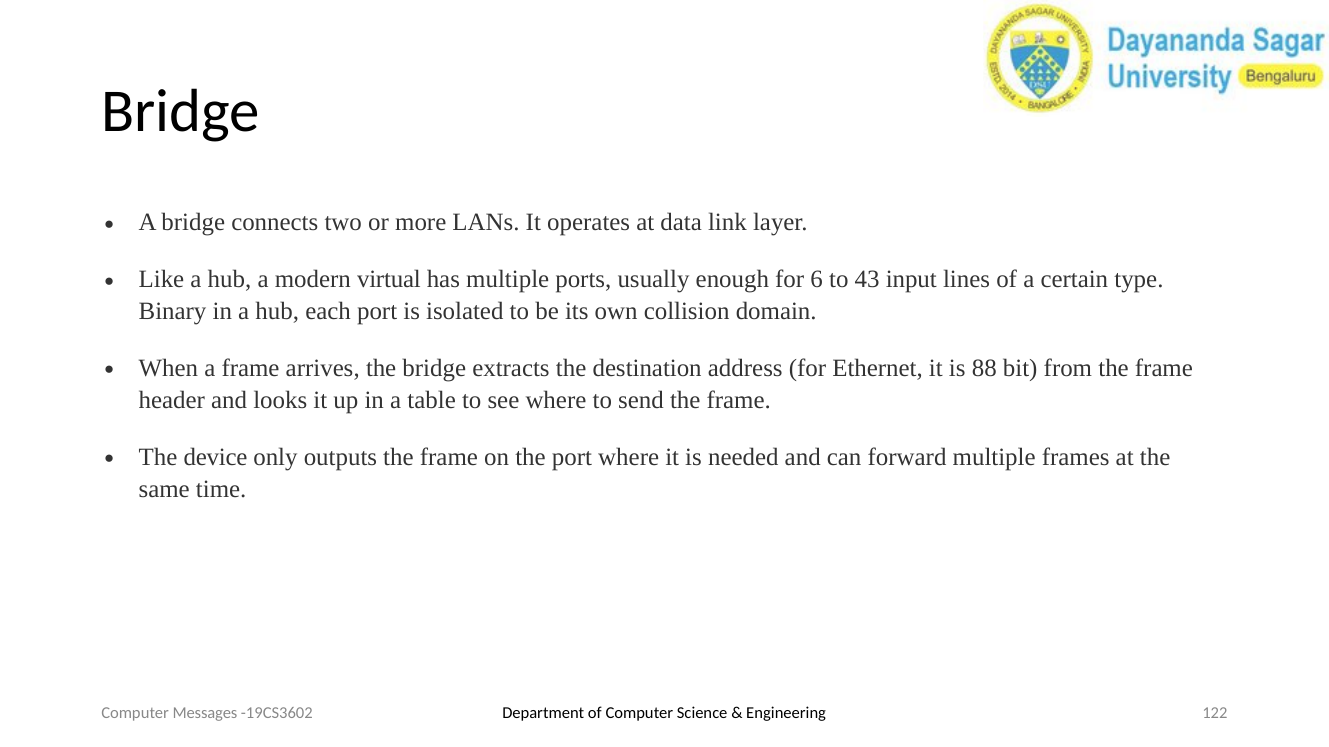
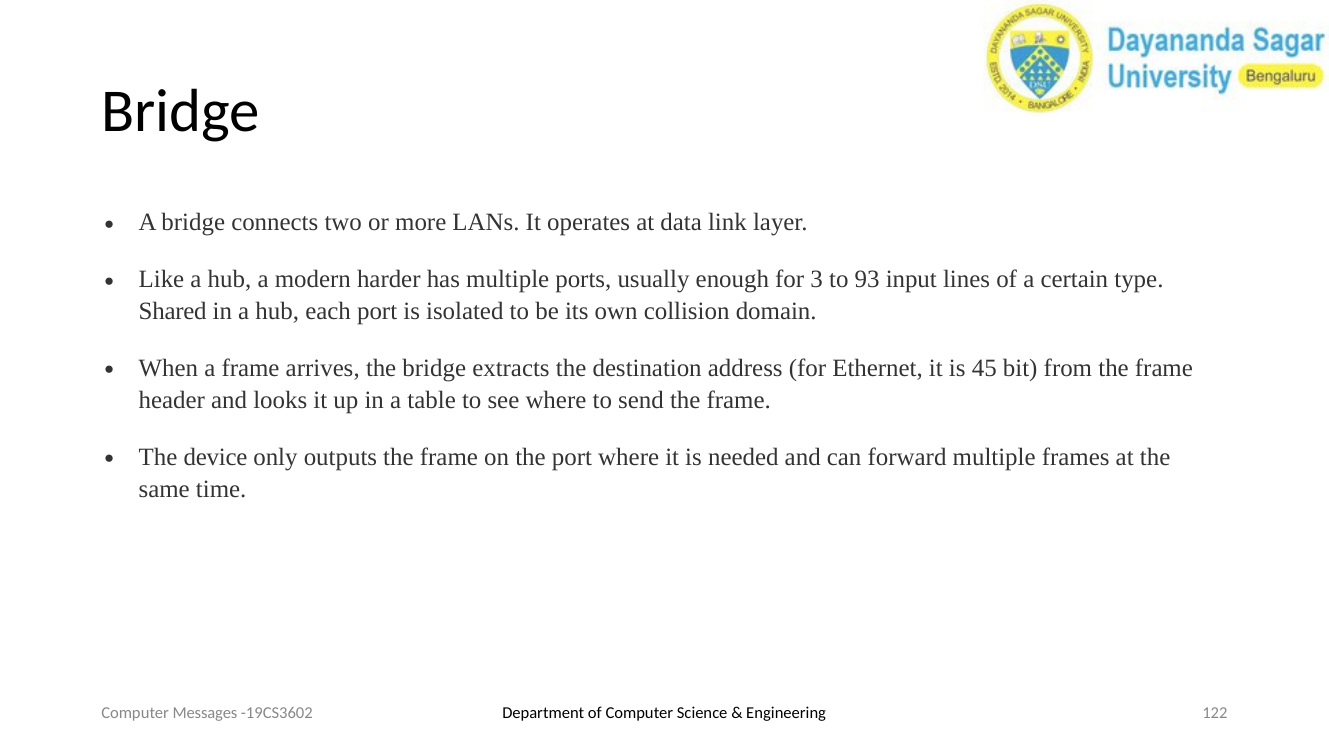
virtual: virtual -> harder
6: 6 -> 3
43: 43 -> 93
Binary: Binary -> Shared
88: 88 -> 45
